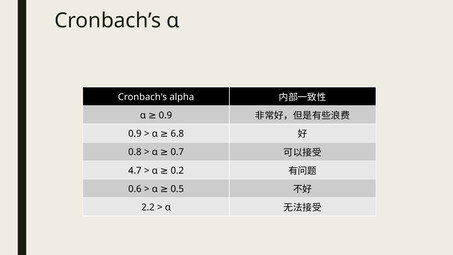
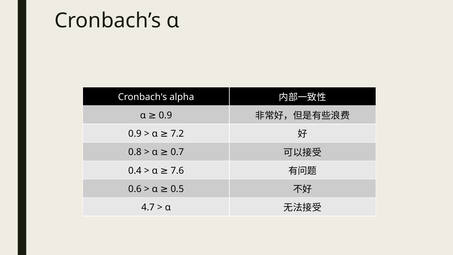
6.8: 6.8 -> 7.2
4.7: 4.7 -> 0.4
0.2: 0.2 -> 7.6
2.2: 2.2 -> 4.7
